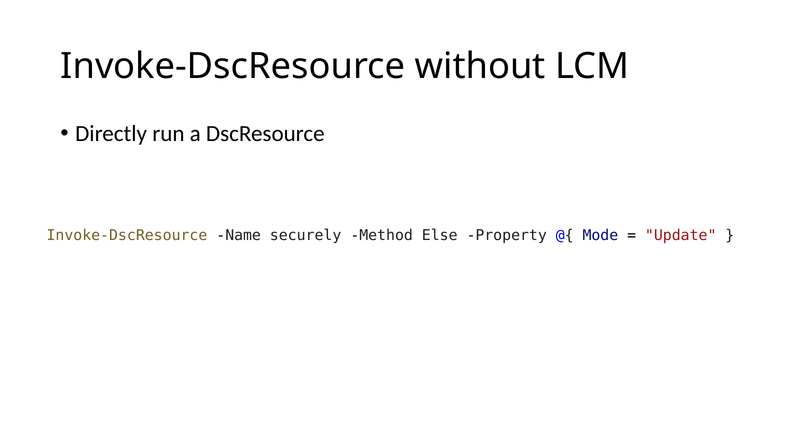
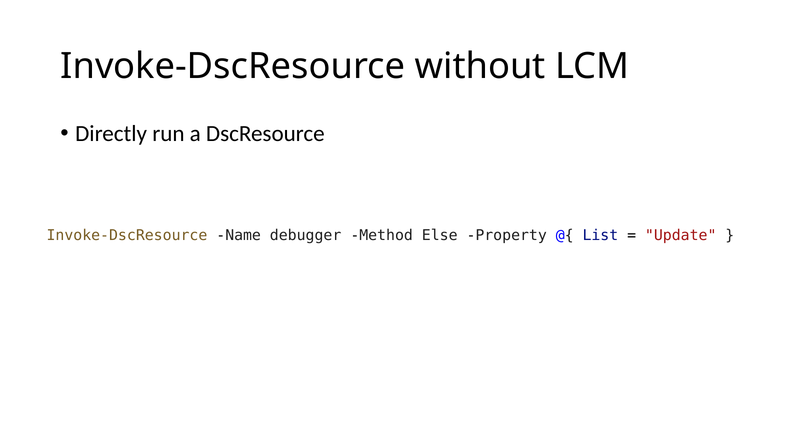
securely: securely -> debugger
Mode: Mode -> List
